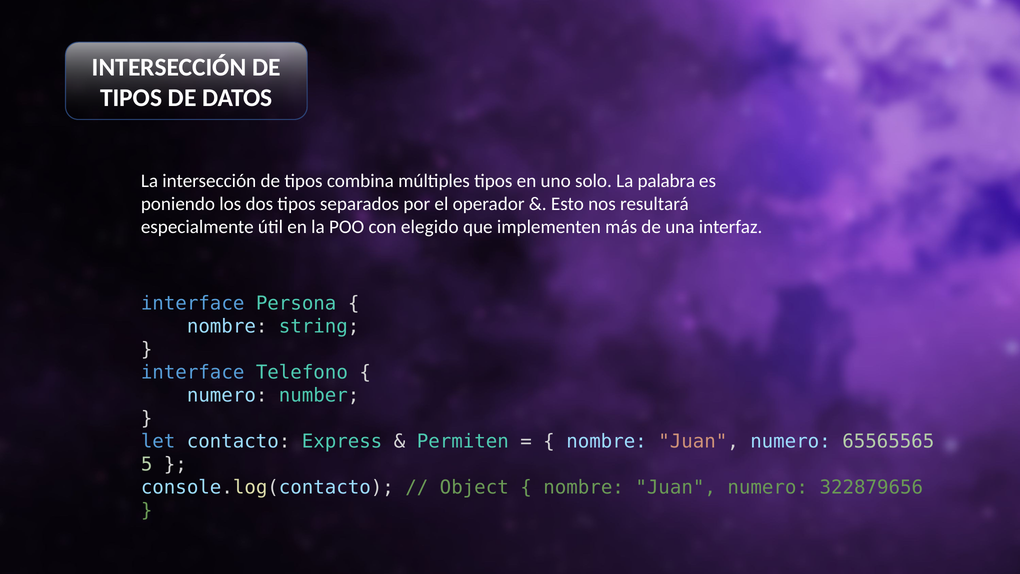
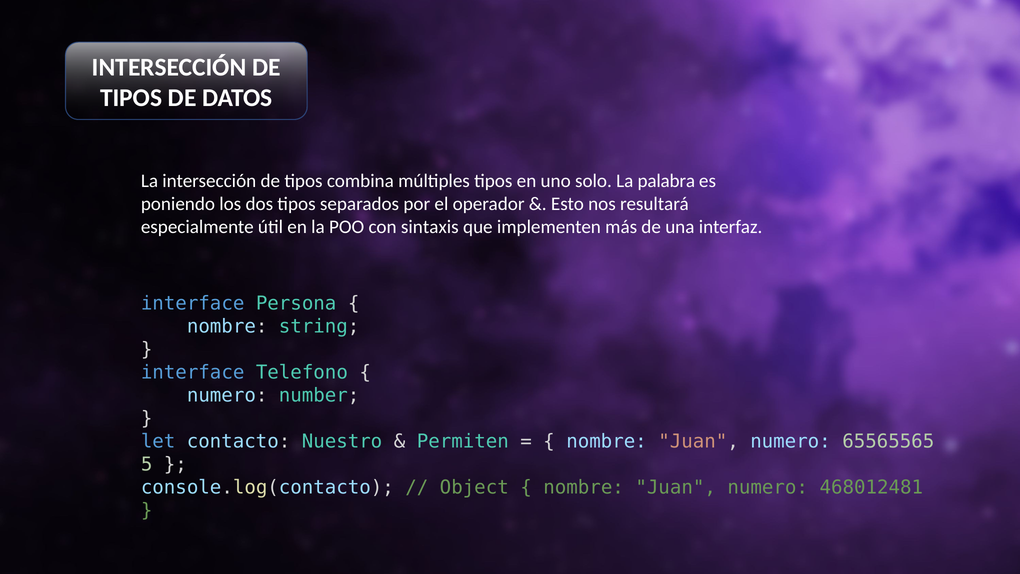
elegido: elegido -> sintaxis
Express: Express -> Nuestro
322879656: 322879656 -> 468012481
